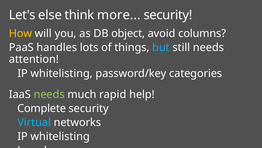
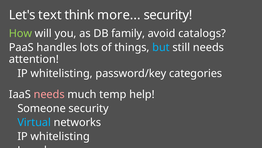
else: else -> text
How colour: yellow -> light green
object: object -> family
columns: columns -> catalogs
needs at (49, 94) colour: light green -> pink
rapid: rapid -> temp
Complete: Complete -> Someone
